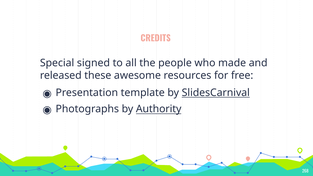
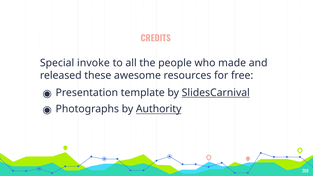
signed: signed -> invoke
